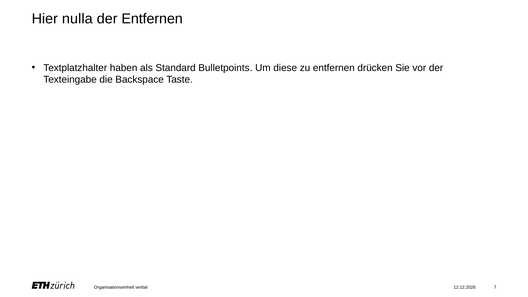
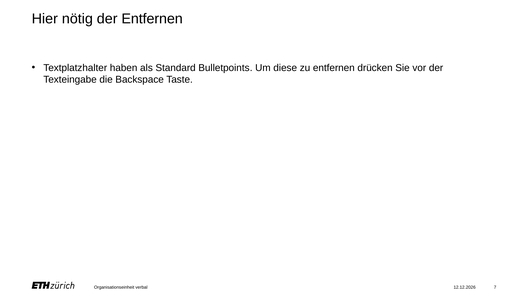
nulla: nulla -> nötig
